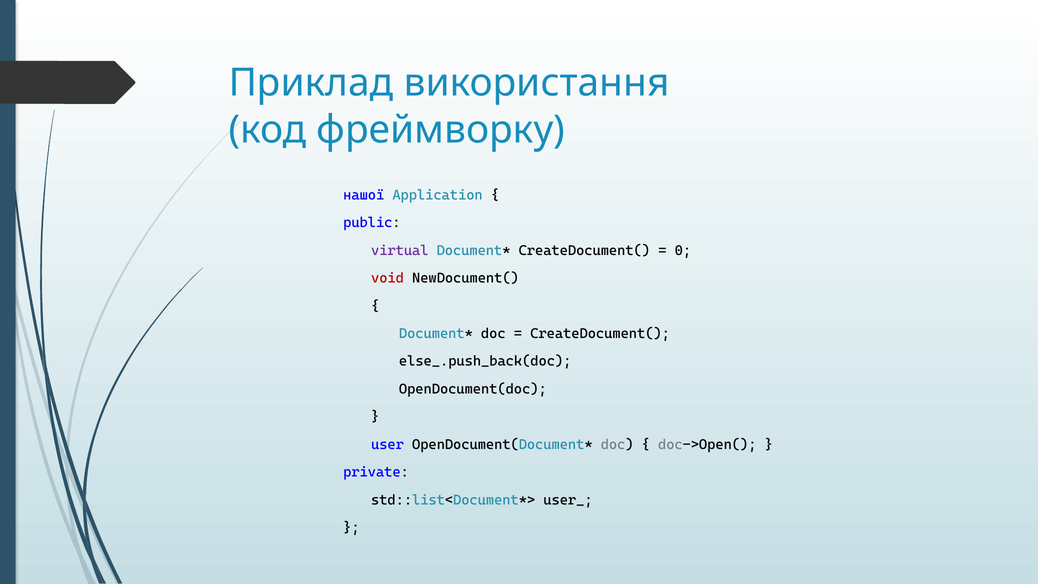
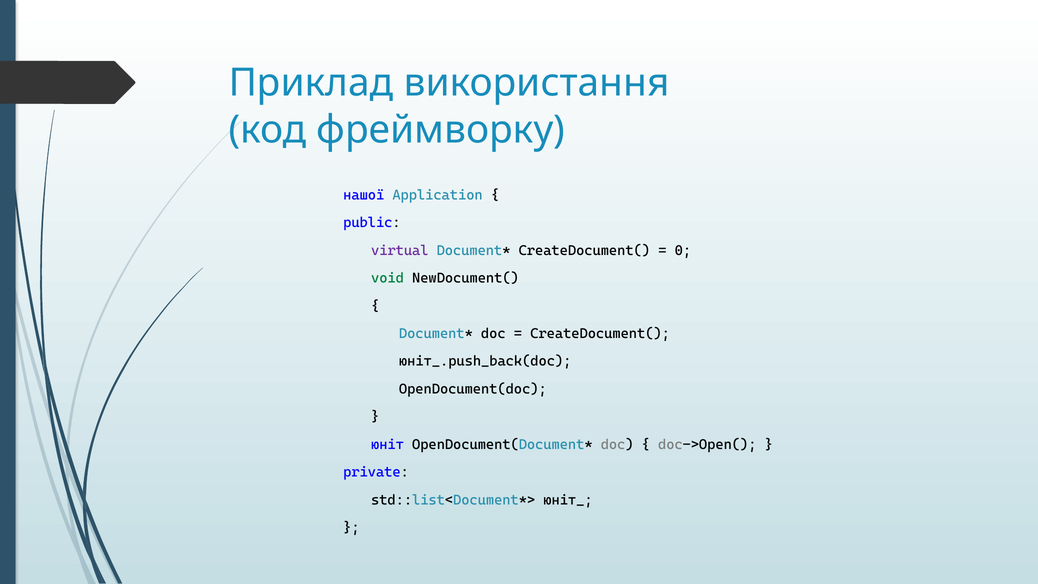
void colour: red -> green
else_.push_back(doc: else_.push_back(doc -> юніт_.push_back(doc
user: user -> юніт
user_: user_ -> юніт_
